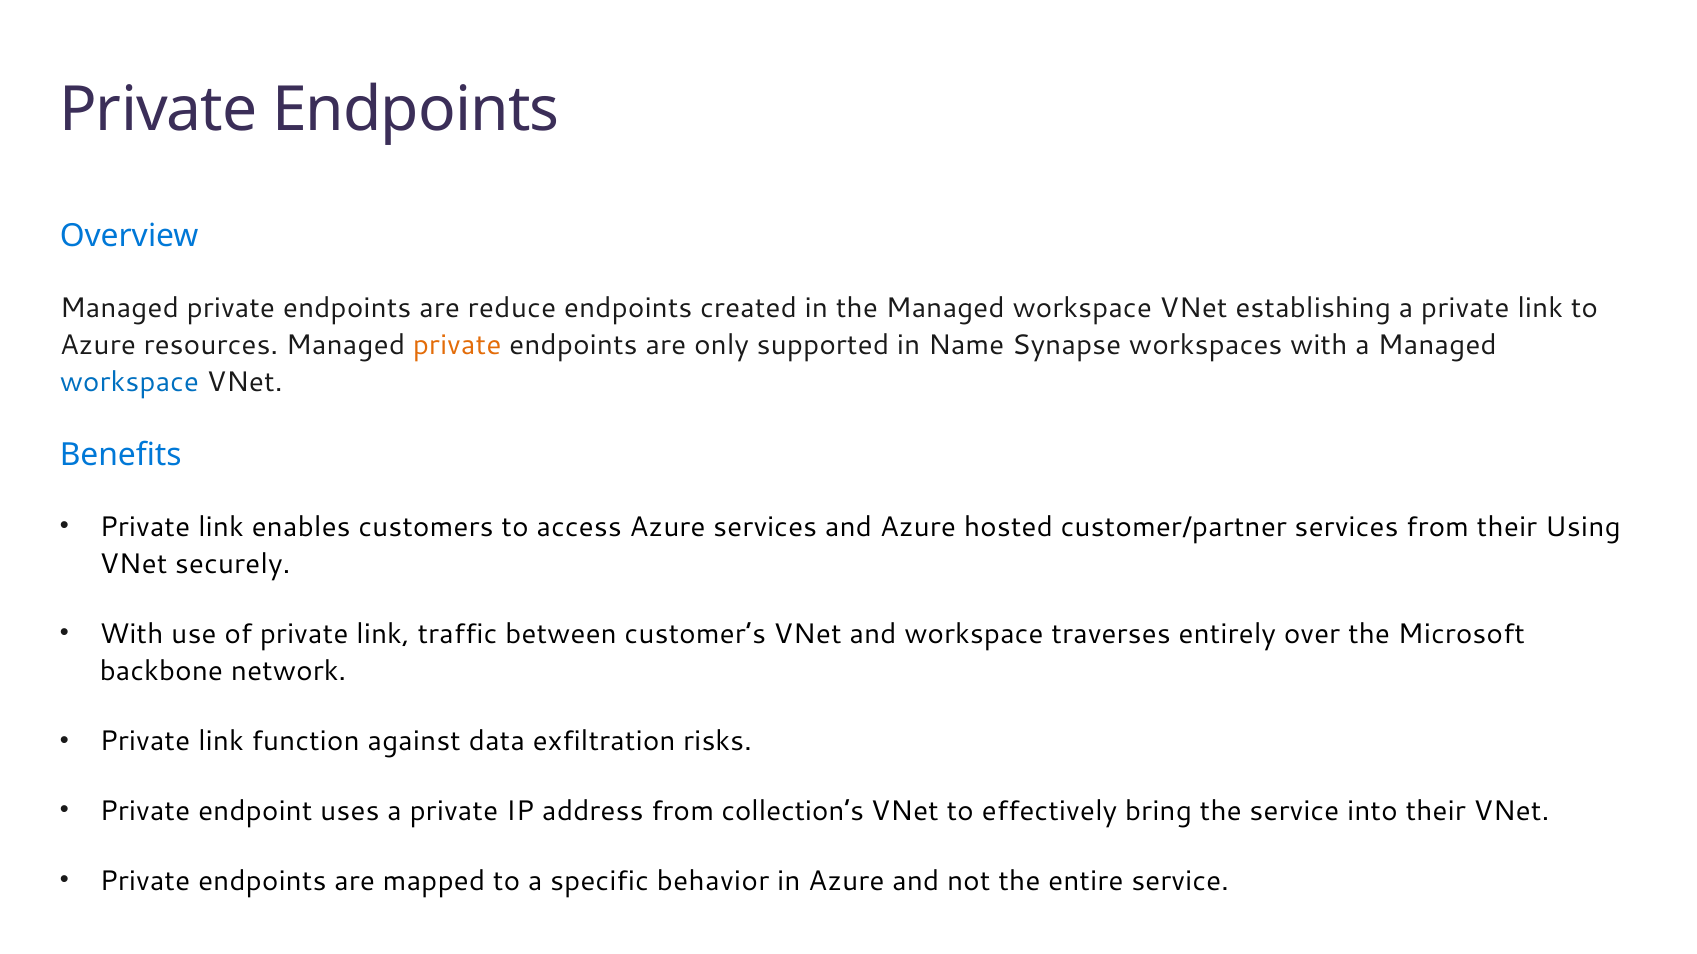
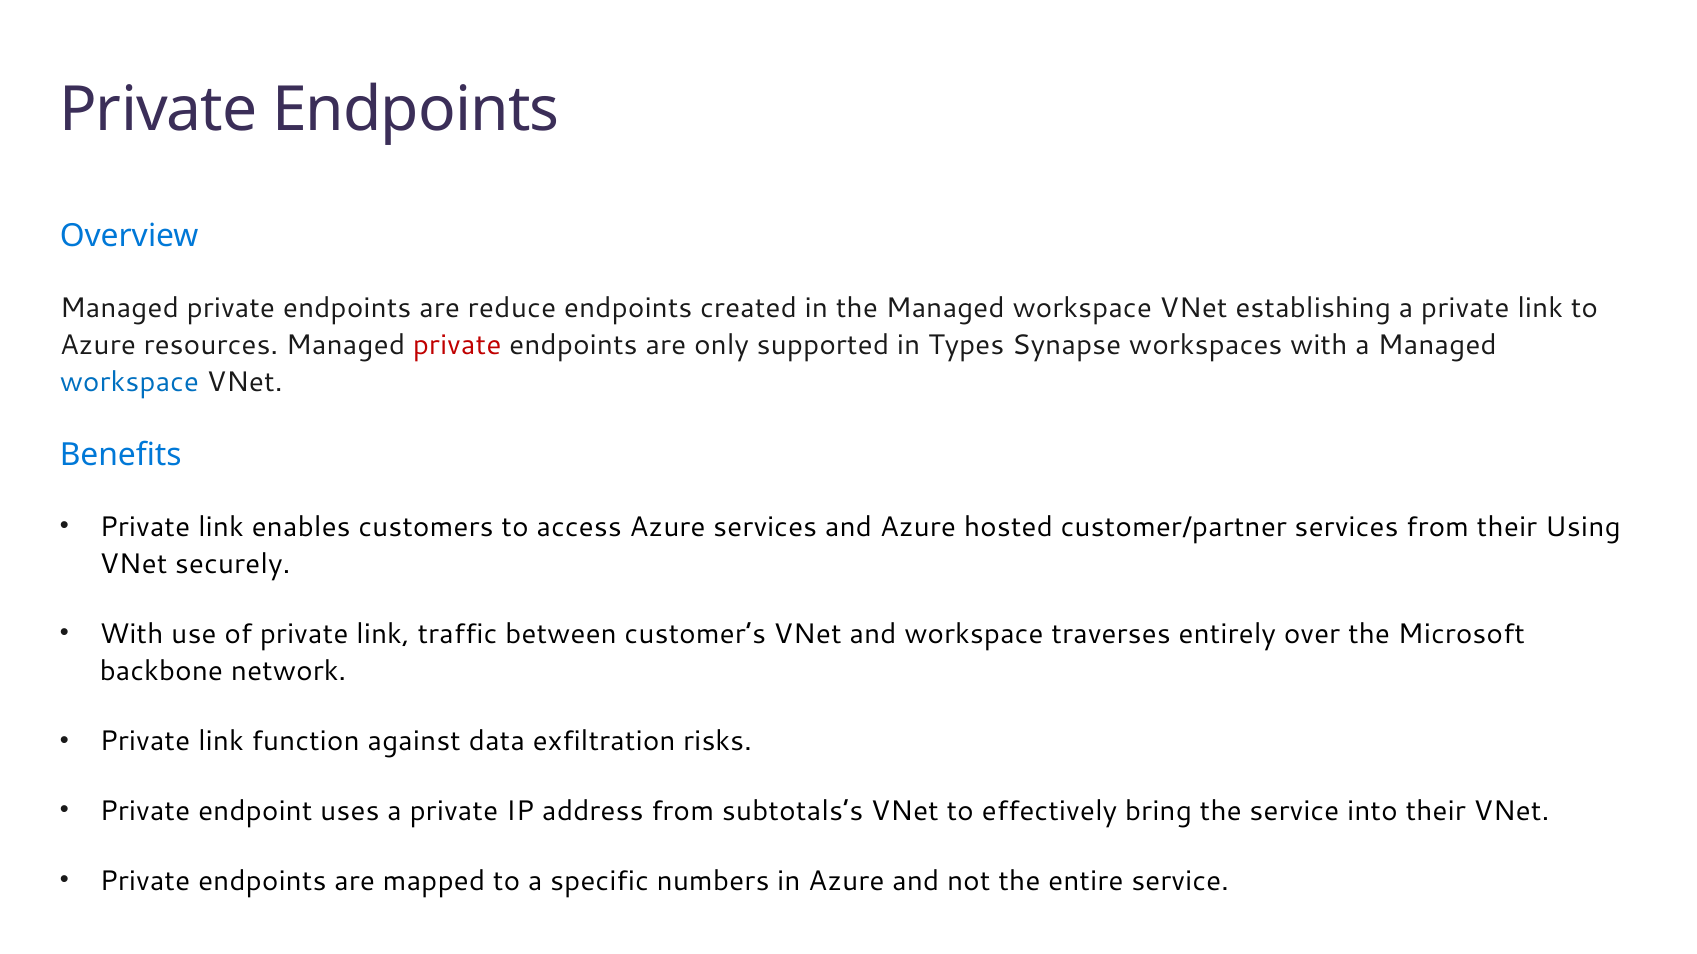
private at (457, 345) colour: orange -> red
Name: Name -> Types
collection’s: collection’s -> subtotals’s
behavior: behavior -> numbers
